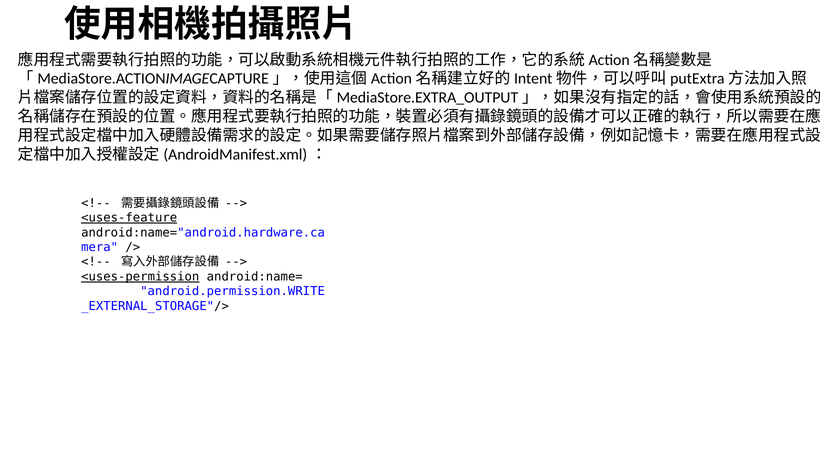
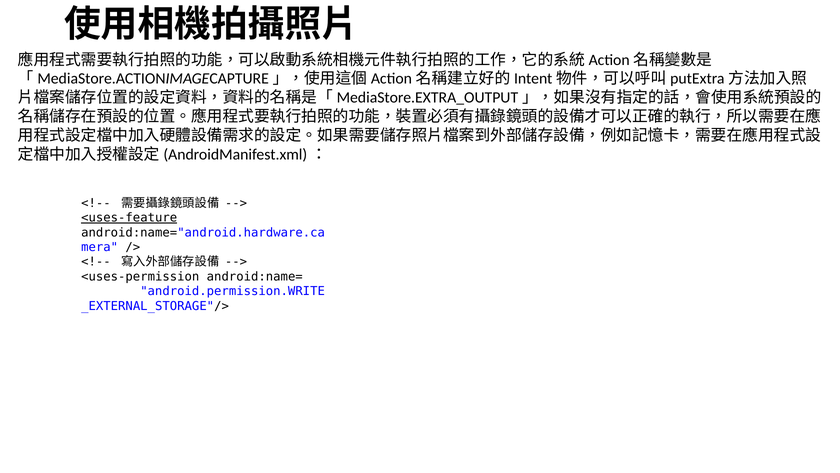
<uses-permission underline: present -> none
